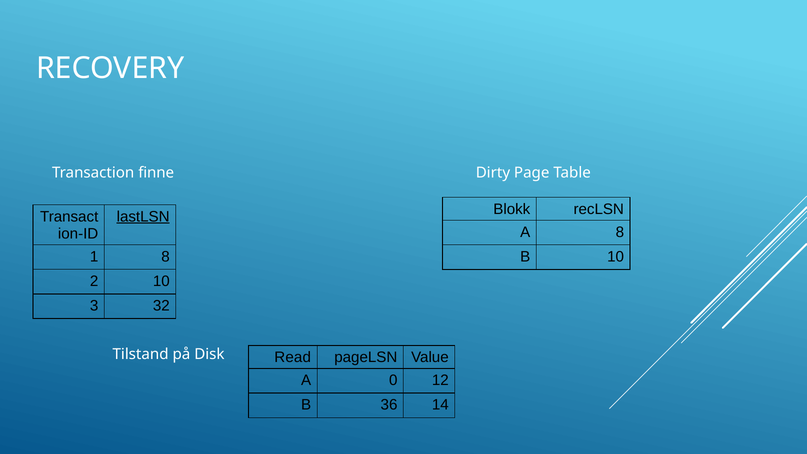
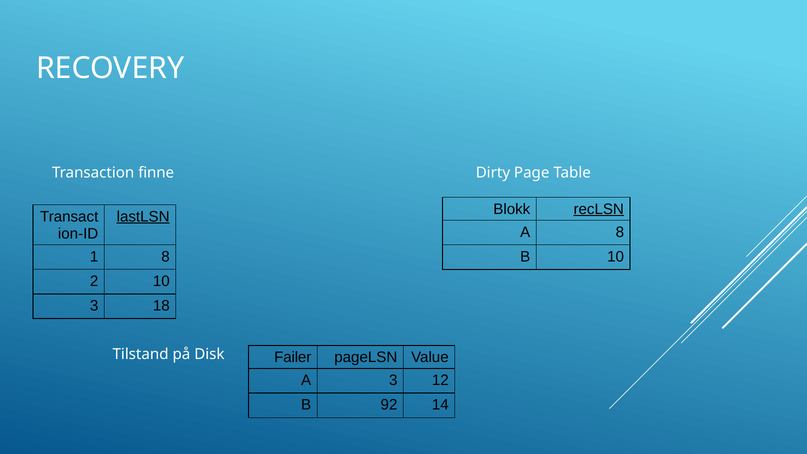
recLSN underline: none -> present
32: 32 -> 18
Read: Read -> Failer
A 0: 0 -> 3
36: 36 -> 92
